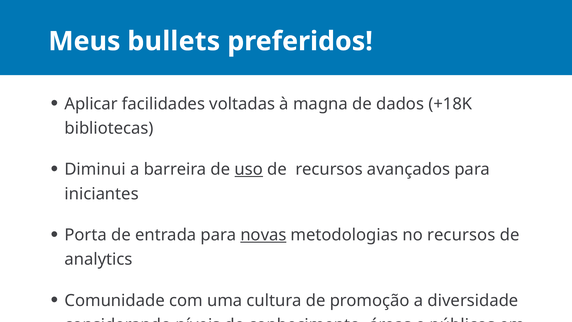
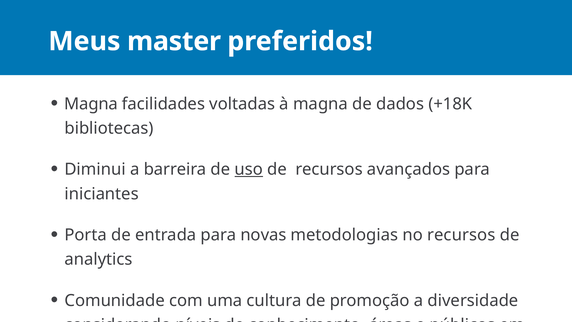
bullets: bullets -> master
Aplicar at (91, 104): Aplicar -> Magna
novas underline: present -> none
